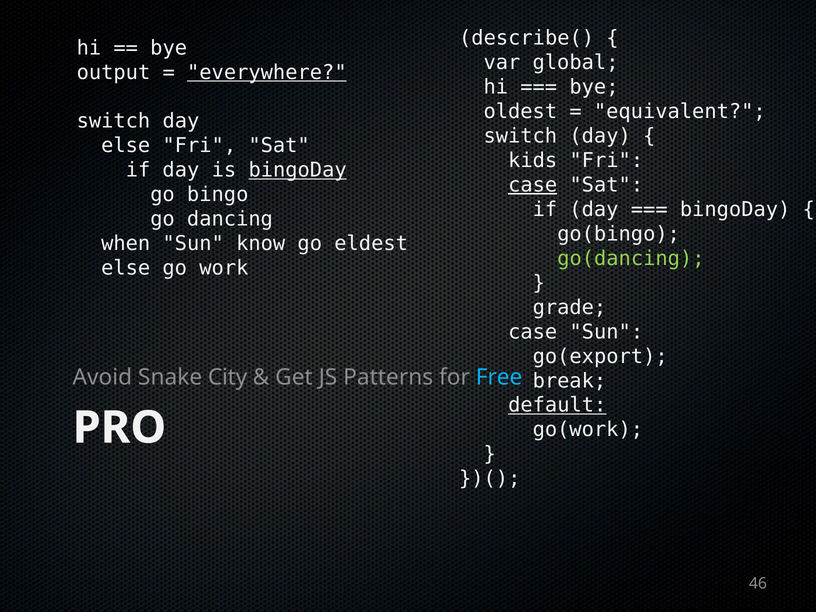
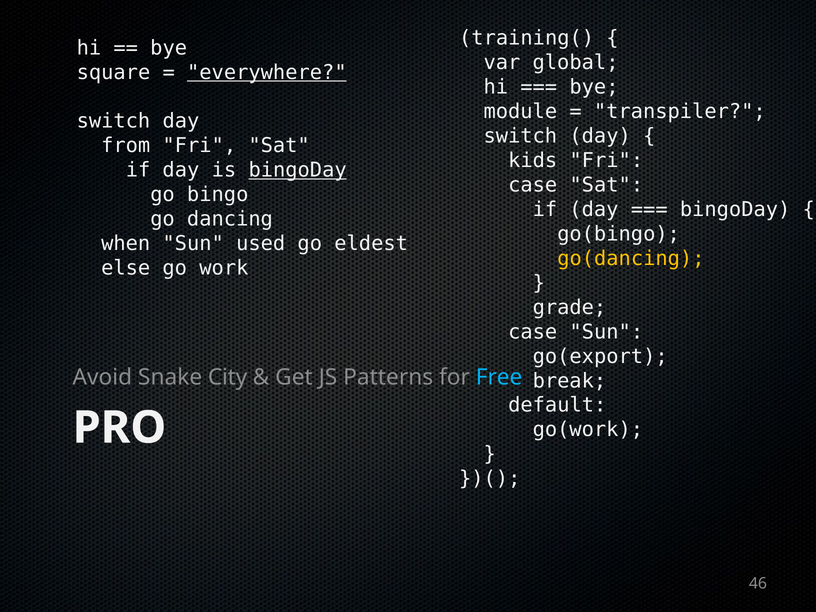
describe(: describe( -> training(
output: output -> square
oldest: oldest -> module
equivalent: equivalent -> transpiler
else at (126, 146): else -> from
case at (533, 185) underline: present -> none
know: know -> used
go(dancing colour: light green -> yellow
default underline: present -> none
